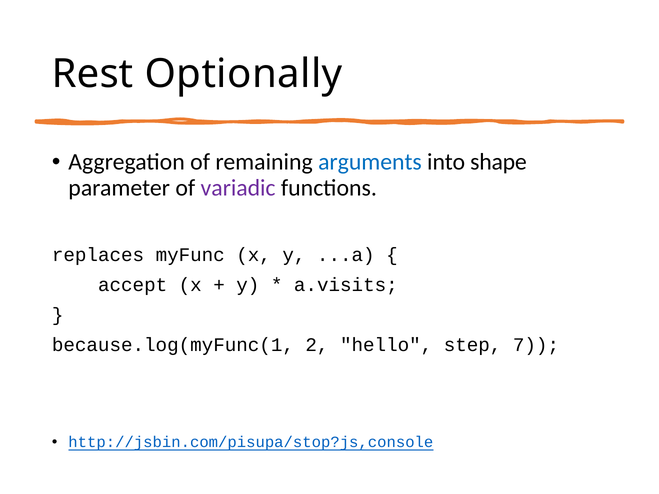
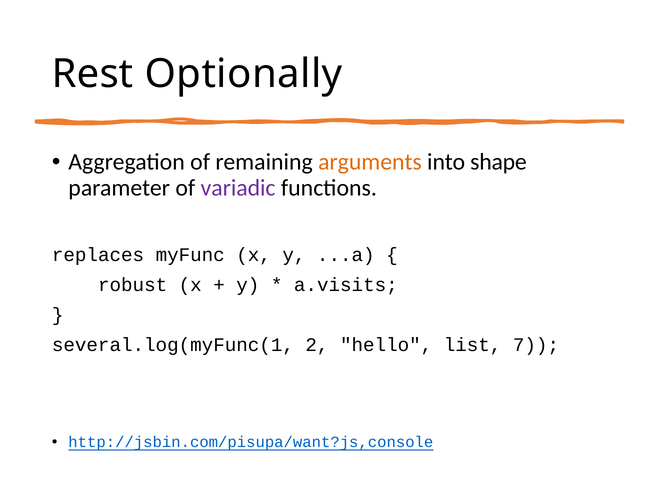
arguments colour: blue -> orange
accept: accept -> robust
because.log(myFunc(1: because.log(myFunc(1 -> several.log(myFunc(1
step: step -> list
http://jsbin.com/pisupa/stop?js,console: http://jsbin.com/pisupa/stop?js,console -> http://jsbin.com/pisupa/want?js,console
